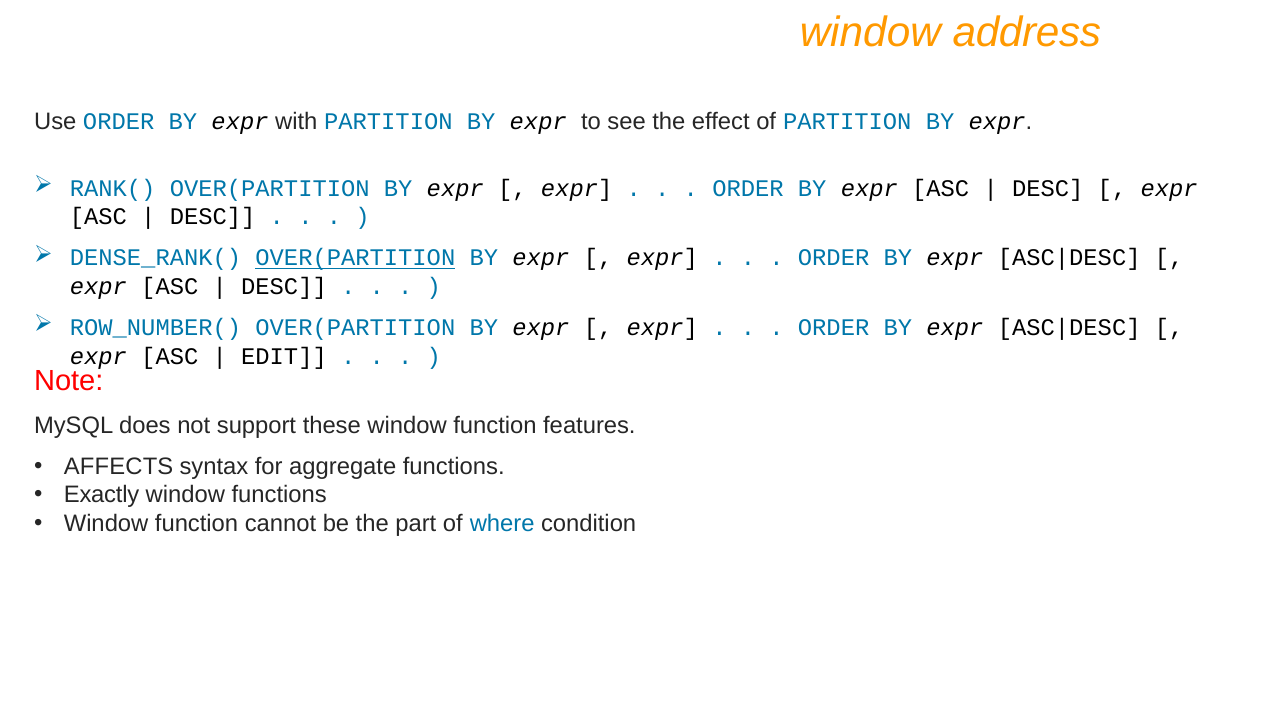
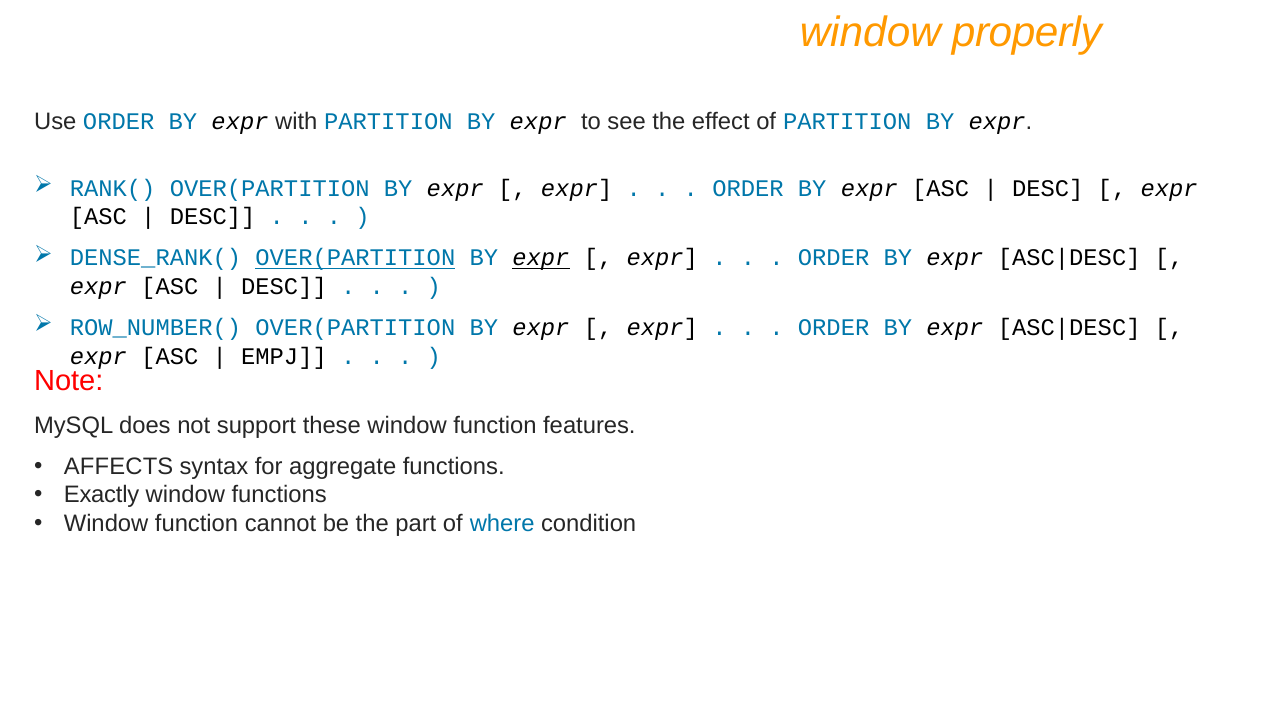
address: address -> properly
expr at (541, 258) underline: none -> present
EDIT: EDIT -> EMPJ
